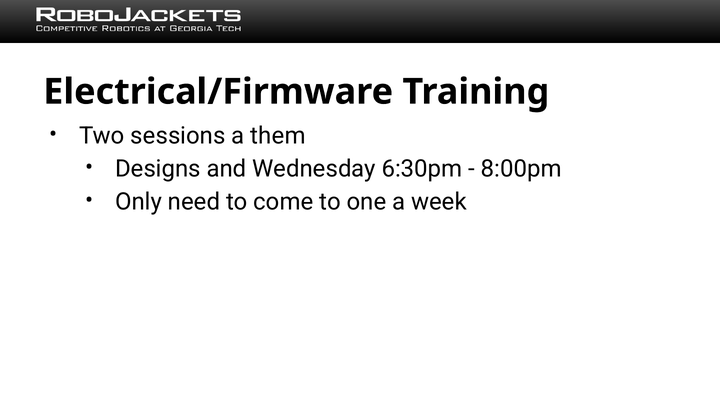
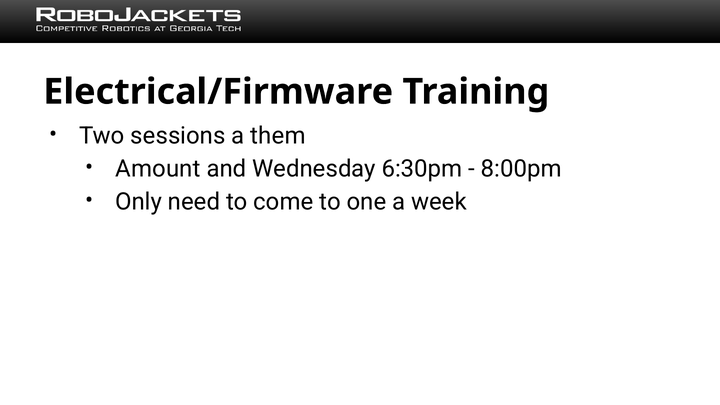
Designs: Designs -> Amount
